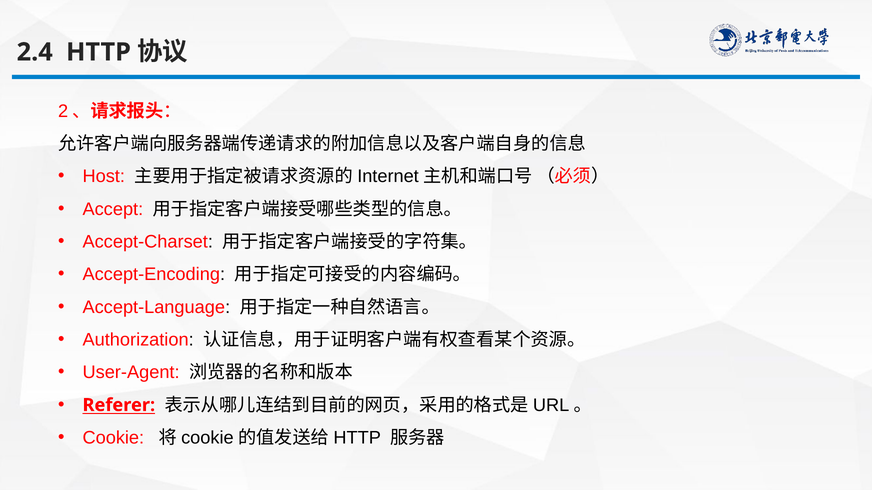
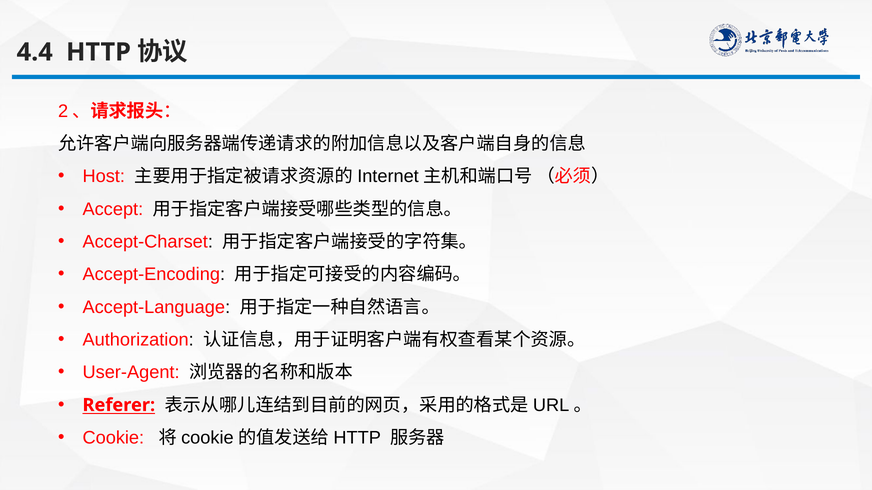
2.4: 2.4 -> 4.4
